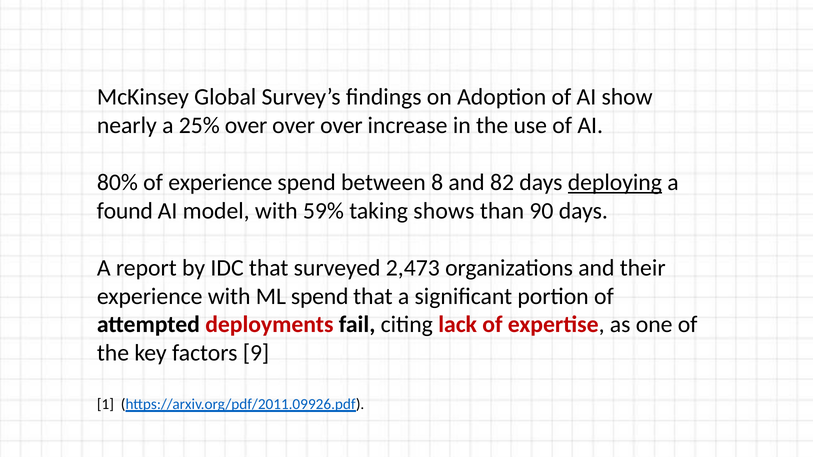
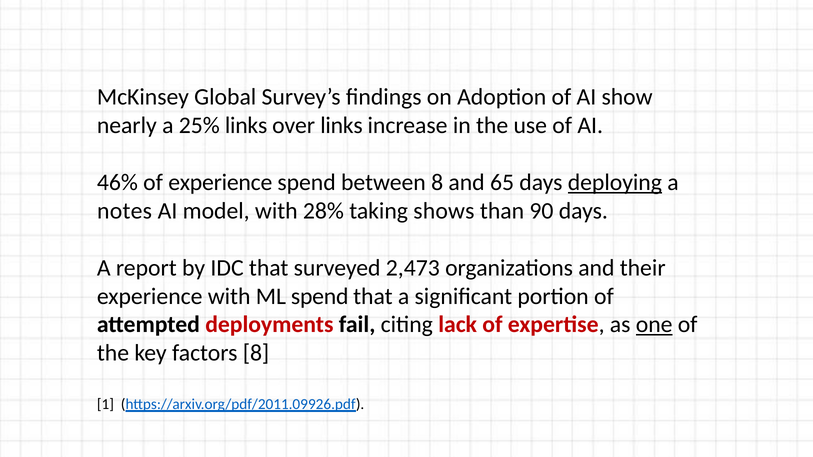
25% over: over -> links
over at (341, 126): over -> links
80%: 80% -> 46%
82: 82 -> 65
found: found -> notes
59%: 59% -> 28%
one underline: none -> present
factors 9: 9 -> 8
